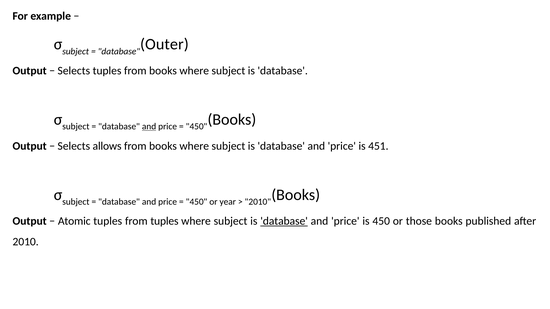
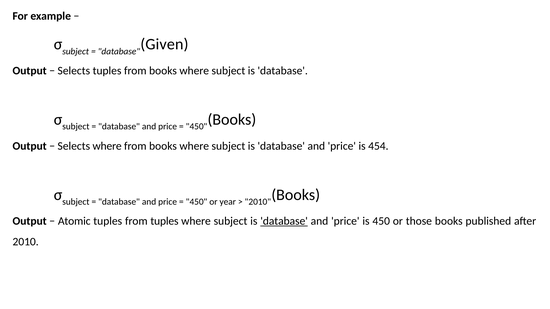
Outer: Outer -> Given
and at (149, 127) underline: present -> none
Selects allows: allows -> where
451: 451 -> 454
